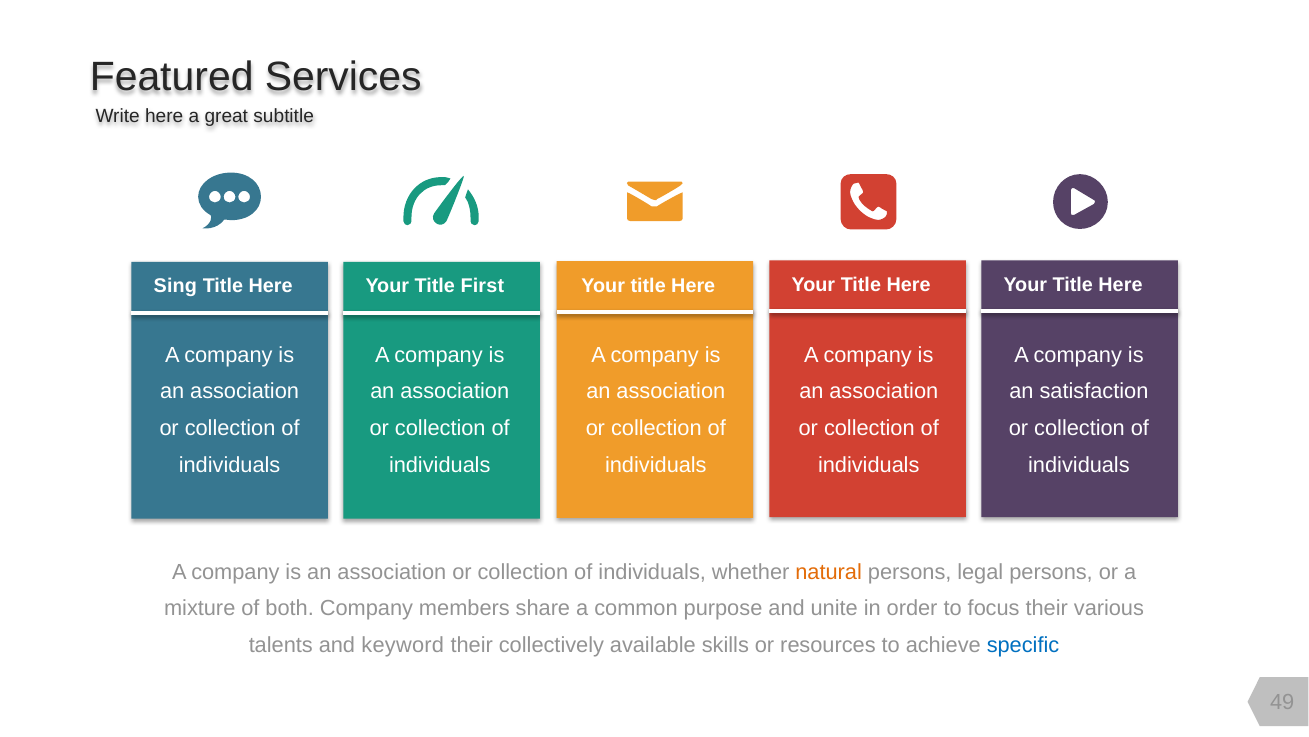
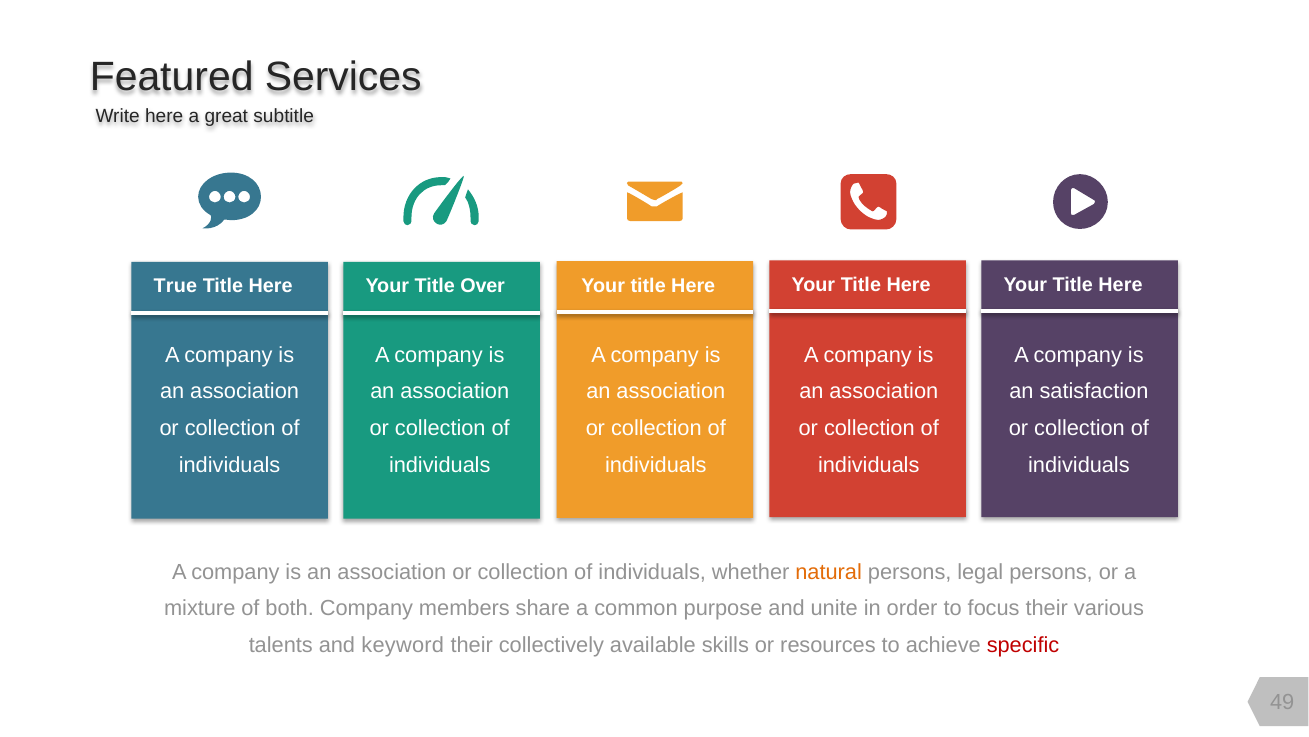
Sing: Sing -> True
First: First -> Over
specific colour: blue -> red
